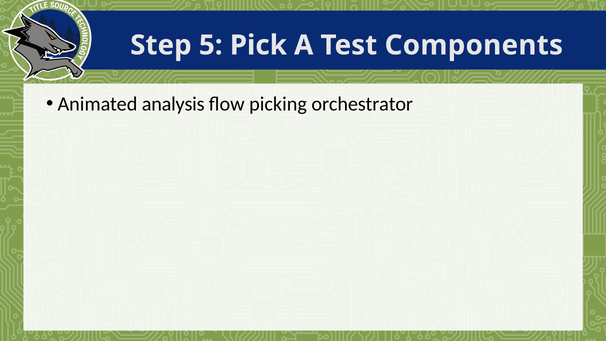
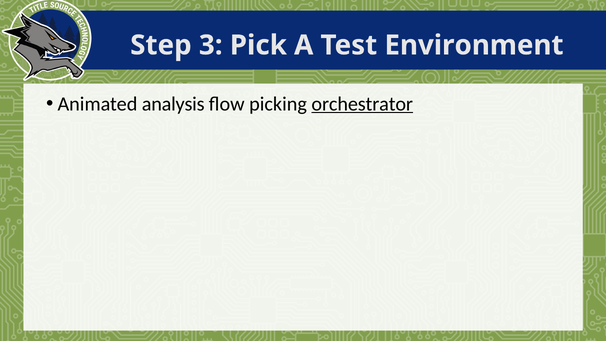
5: 5 -> 3
Components: Components -> Environment
orchestrator underline: none -> present
